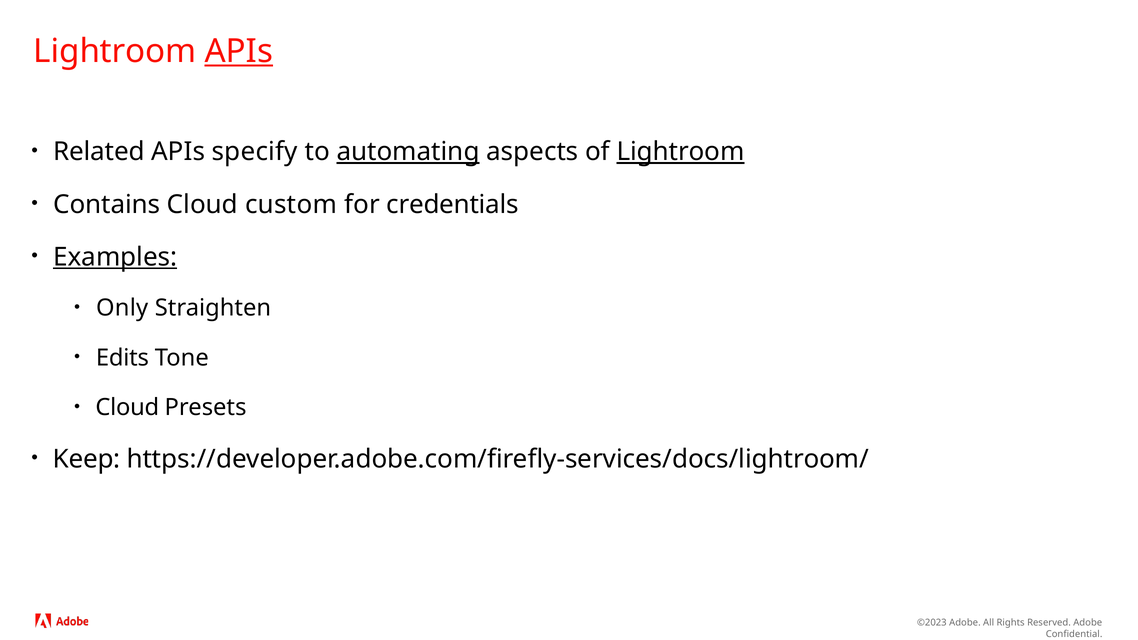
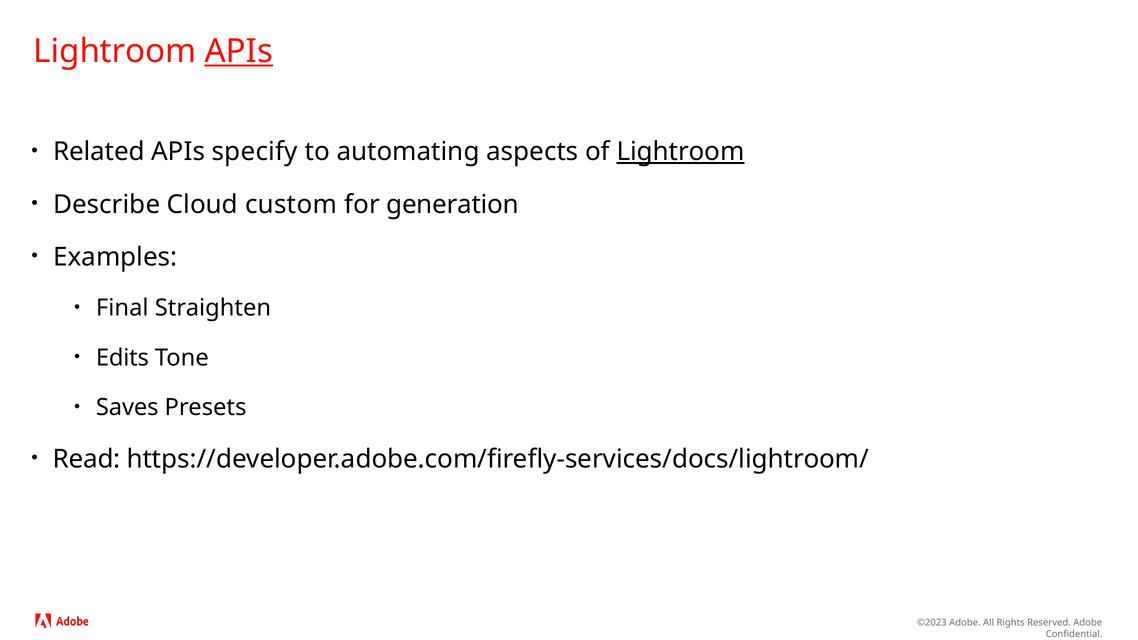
automating underline: present -> none
Contains: Contains -> Describe
credentials: credentials -> generation
Examples underline: present -> none
Only: Only -> Final
Cloud at (127, 408): Cloud -> Saves
Keep: Keep -> Read
